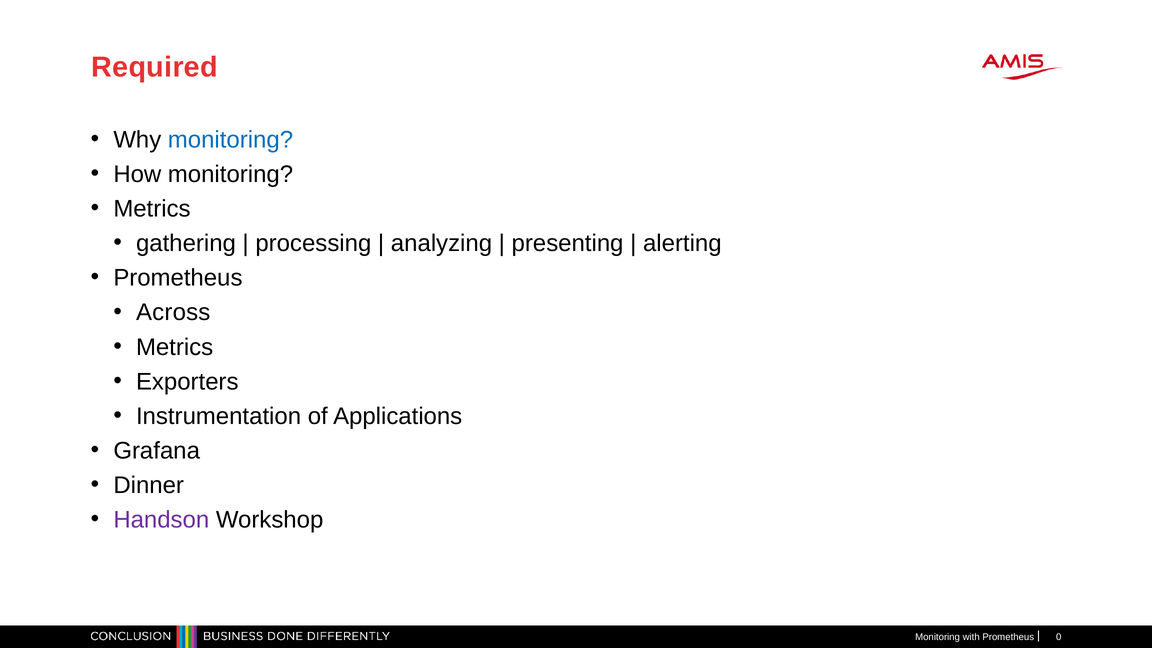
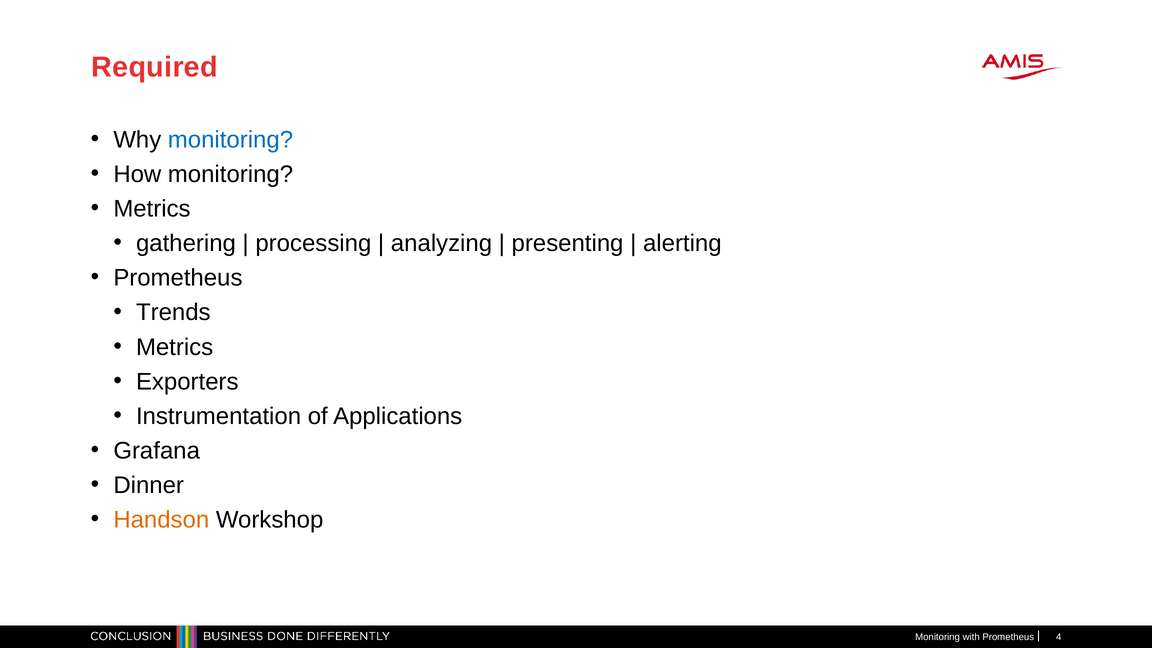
Across: Across -> Trends
Handson colour: purple -> orange
0: 0 -> 4
